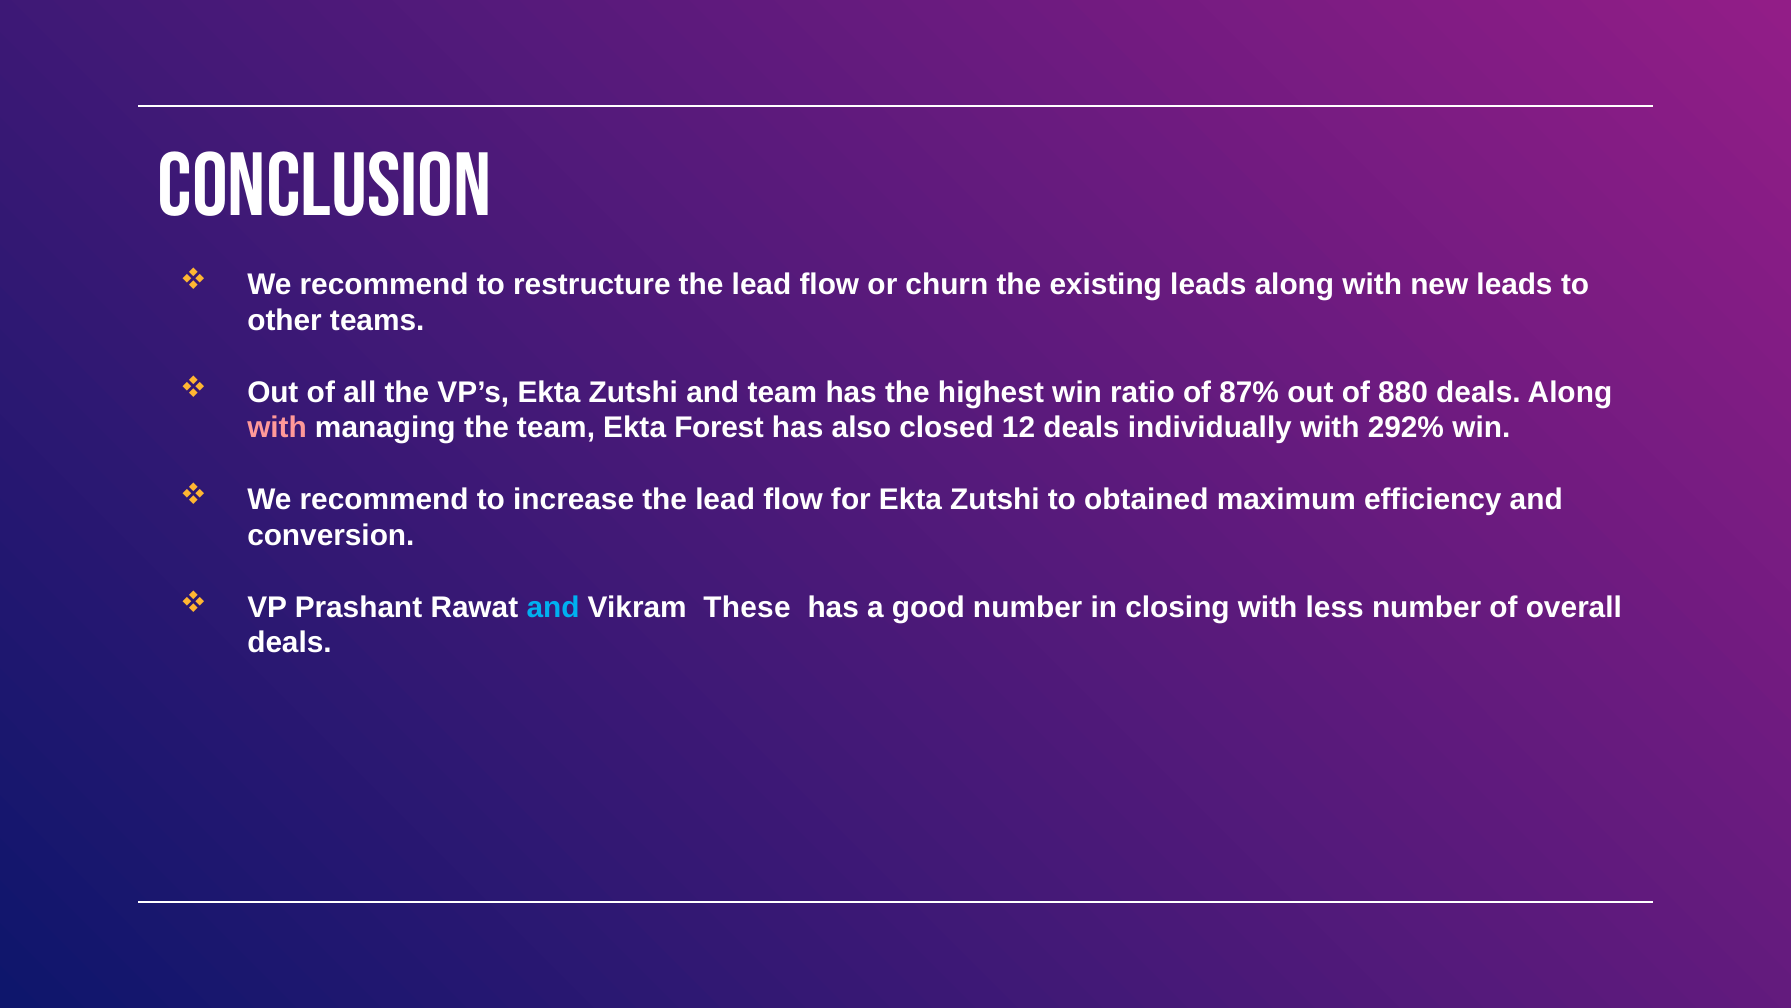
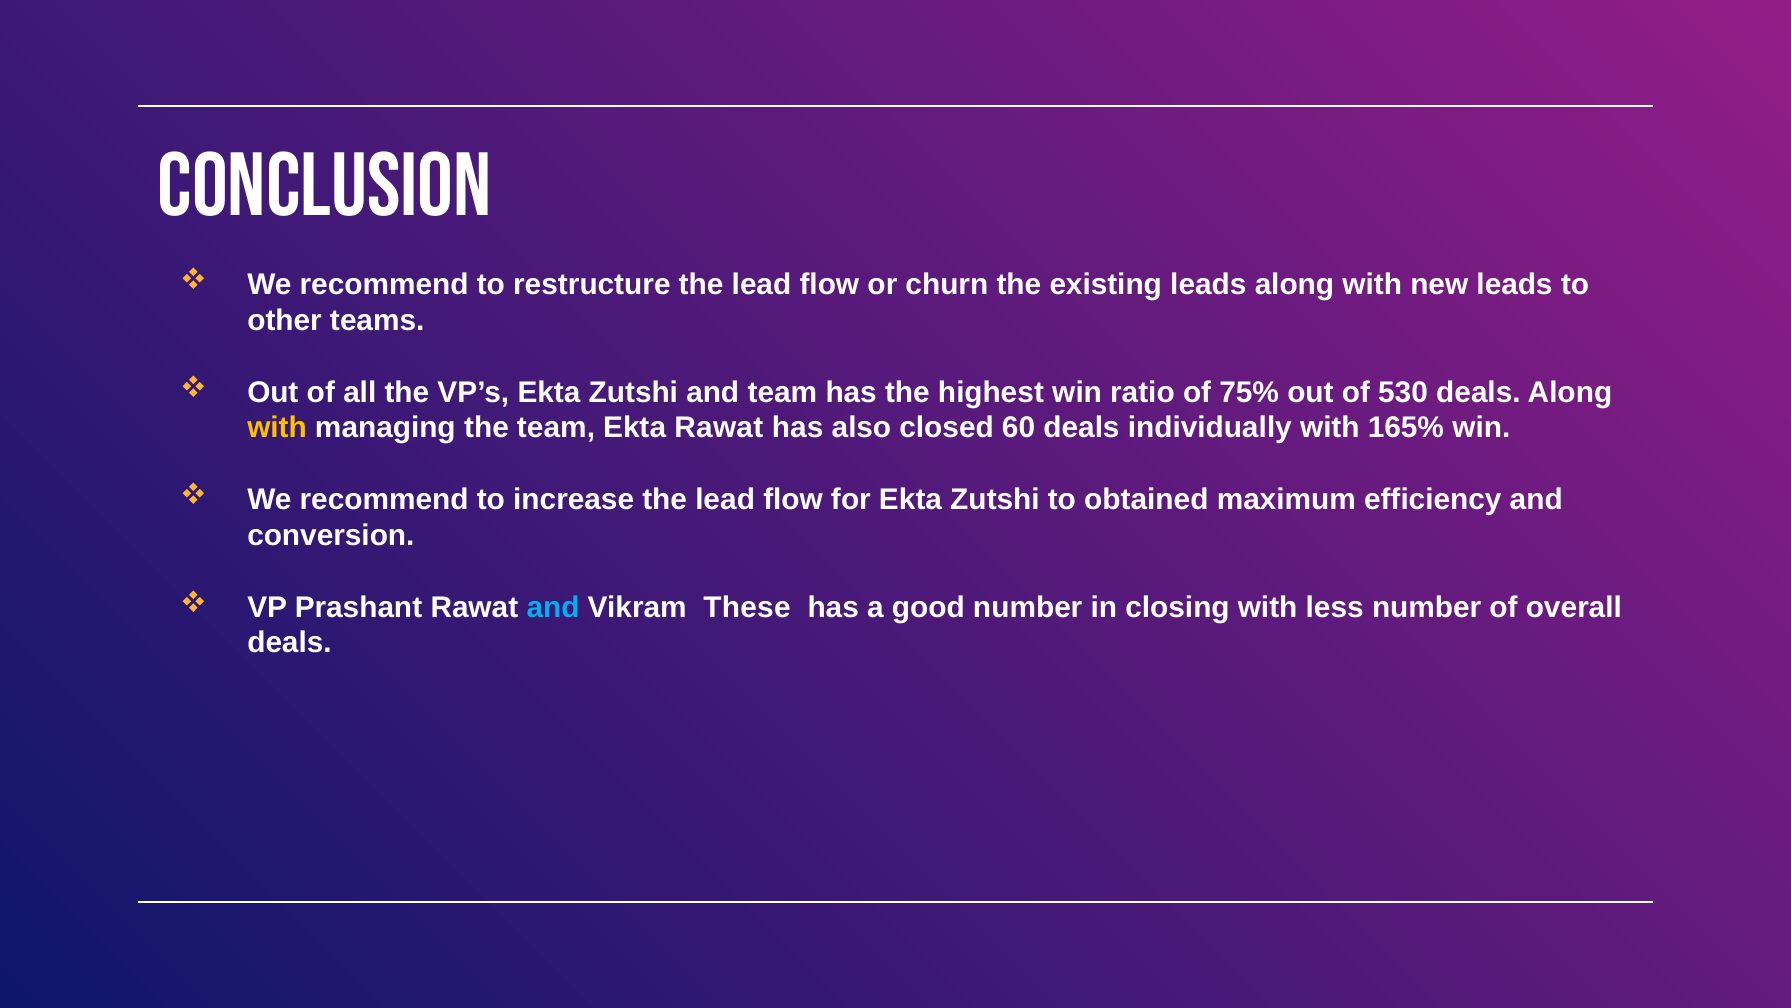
87%: 87% -> 75%
880: 880 -> 530
with at (277, 428) colour: pink -> yellow
Ekta Forest: Forest -> Rawat
12: 12 -> 60
292%: 292% -> 165%
